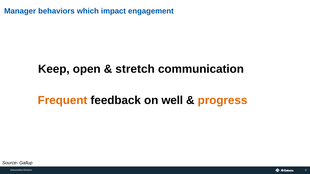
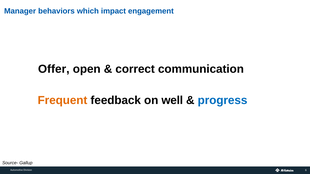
Keep: Keep -> Offer
stretch: stretch -> correct
progress colour: orange -> blue
